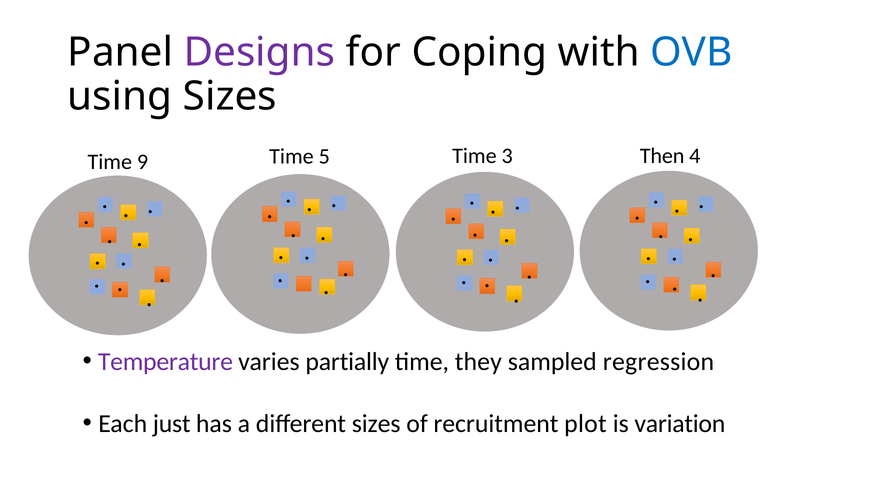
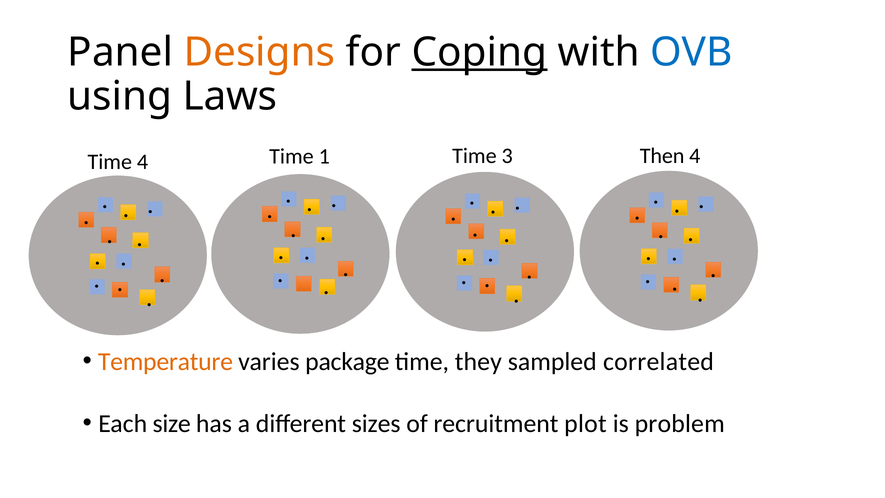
Designs colour: purple -> orange
Coping underline: none -> present
using Sizes: Sizes -> Laws
Time 9: 9 -> 4
5: 5 -> 1
Temperature colour: purple -> orange
partially: partially -> package
regression: regression -> correlated
just: just -> size
variation: variation -> problem
